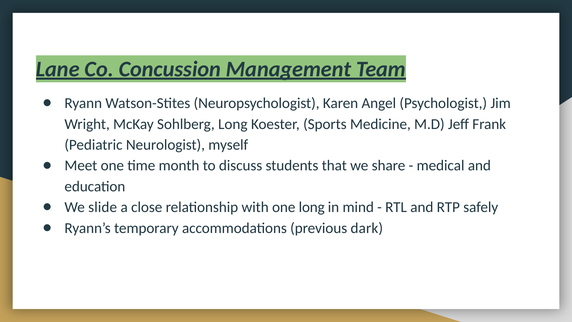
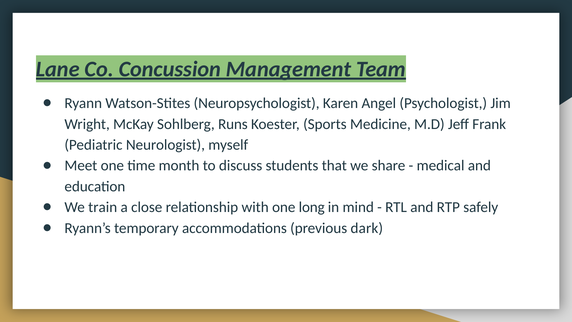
Sohlberg Long: Long -> Runs
slide: slide -> train
